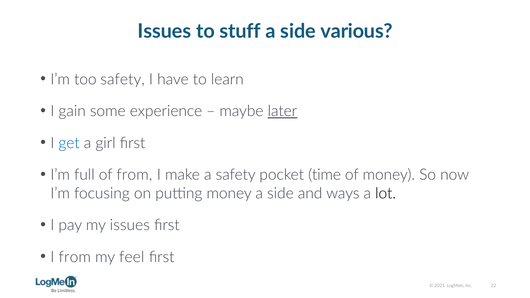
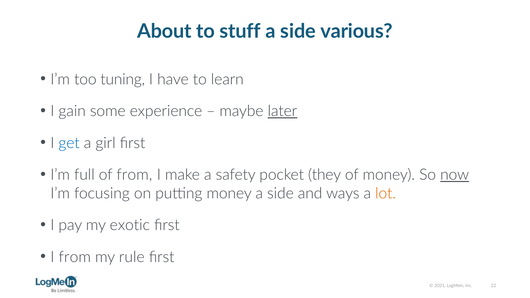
Issues at (164, 31): Issues -> About
too safety: safety -> tuning
time: time -> they
now underline: none -> present
lot colour: black -> orange
my issues: issues -> exotic
feel: feel -> rule
